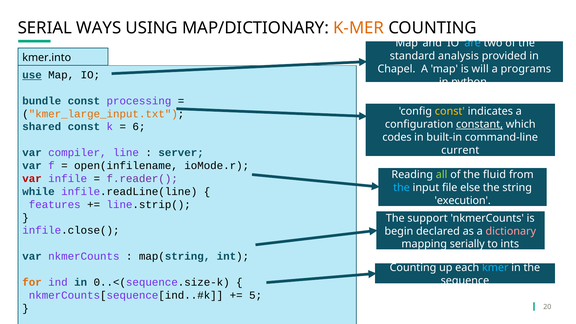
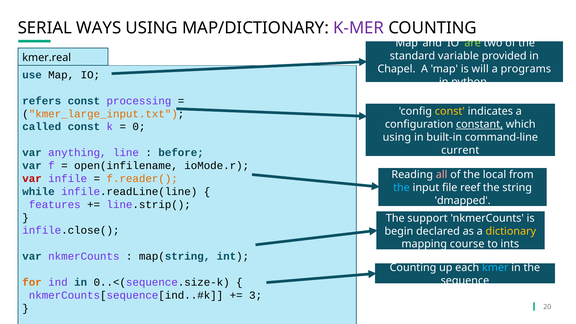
K-MER colour: orange -> purple
are colour: light blue -> light green
analysis: analysis -> variable
kmer.into: kmer.into -> kmer.real
use underline: present -> none
bundle: bundle -> refers
shared: shared -> called
6: 6 -> 0
codes at (397, 137): codes -> using
compiler: compiler -> anything
server: server -> before
all colour: light green -> pink
fluid: fluid -> local
f.reader( colour: purple -> orange
else: else -> reef
execution: execution -> dmapped
dictionary colour: pink -> yellow
serially: serially -> course
5: 5 -> 3
